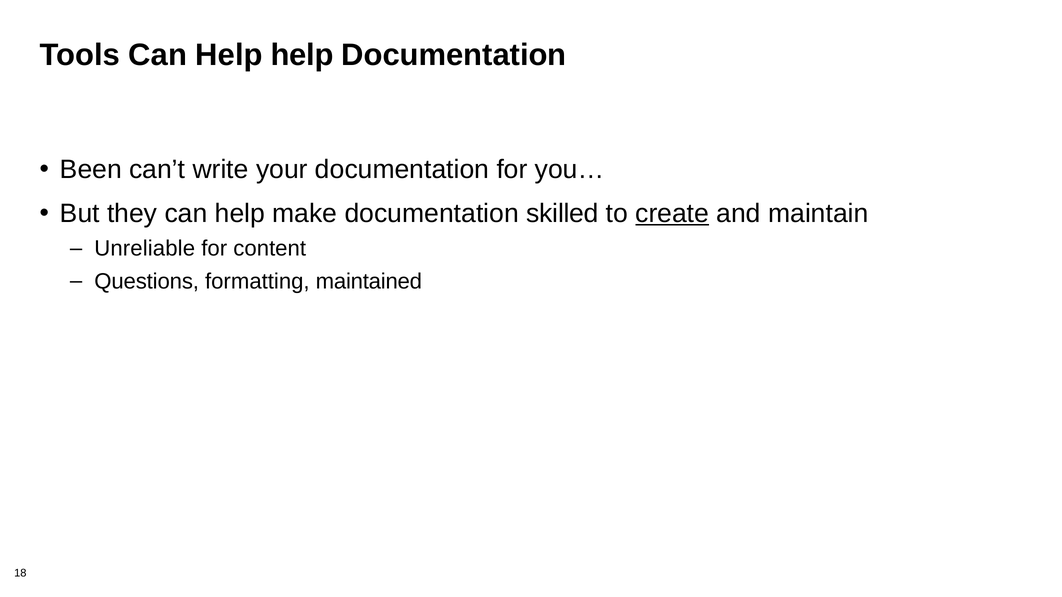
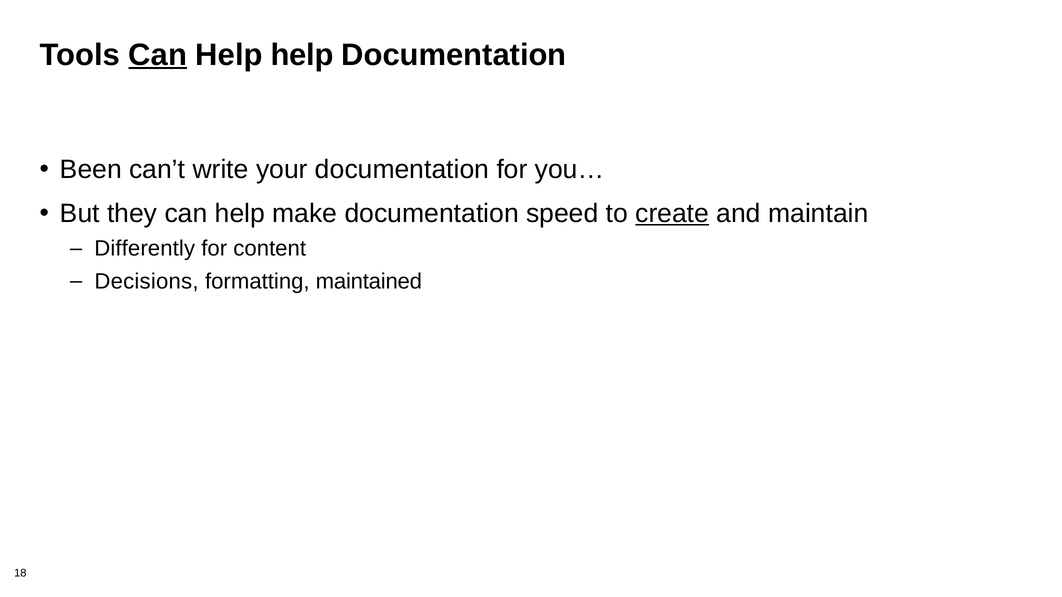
Can at (158, 55) underline: none -> present
skilled: skilled -> speed
Unreliable: Unreliable -> Differently
Questions: Questions -> Decisions
